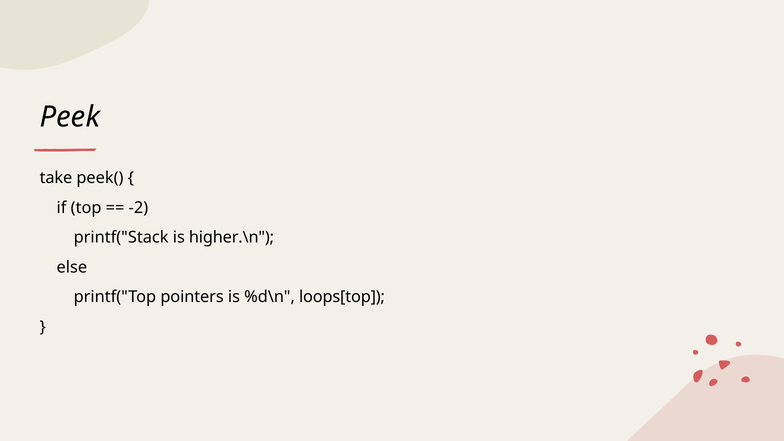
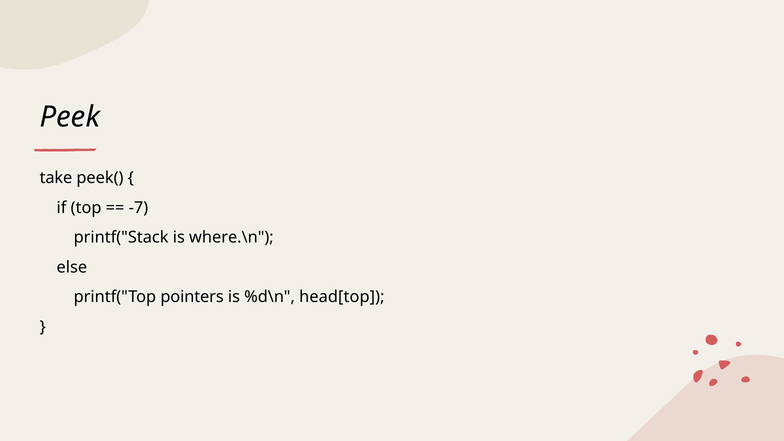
-2: -2 -> -7
higher.\n: higher.\n -> where.\n
loops[top: loops[top -> head[top
